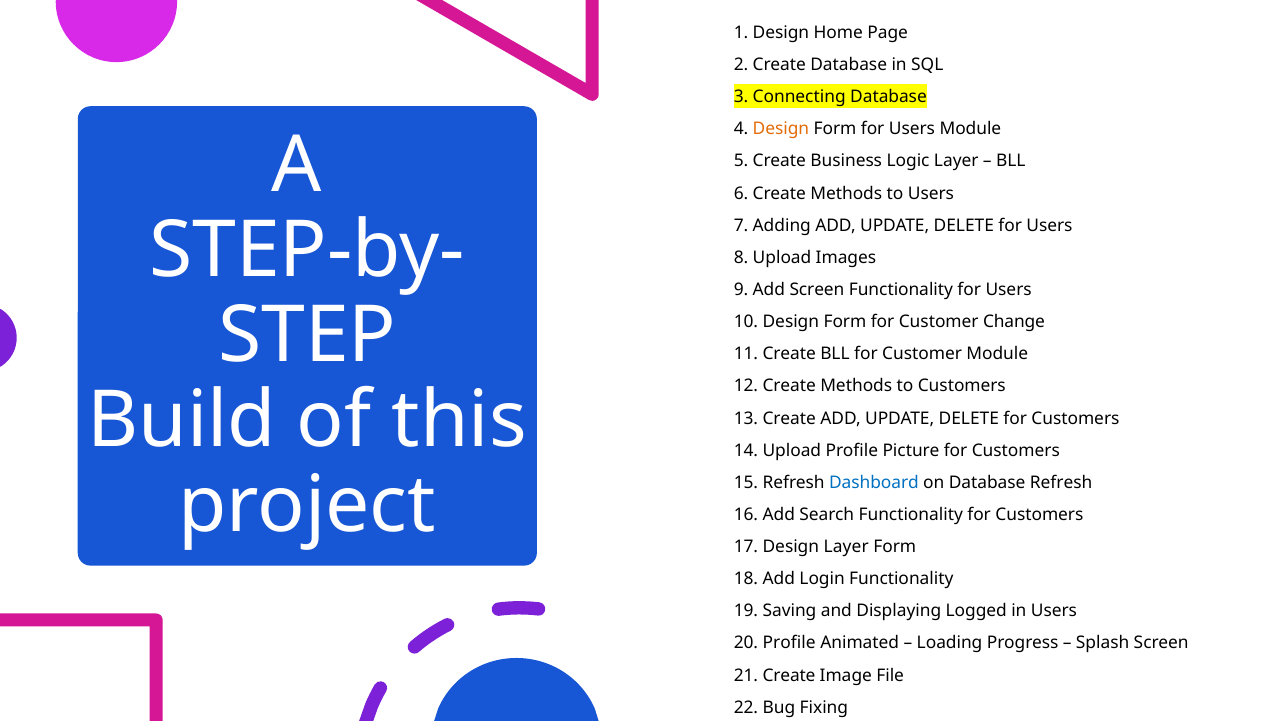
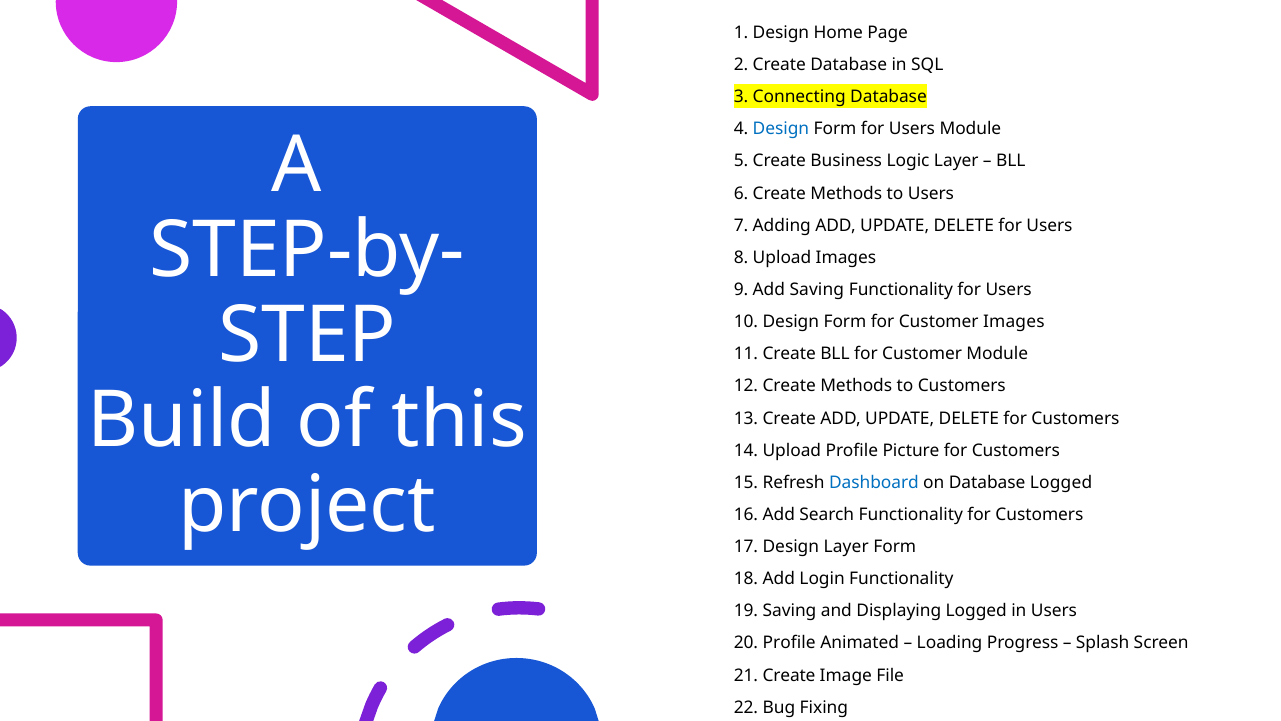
Design at (781, 129) colour: orange -> blue
Add Screen: Screen -> Saving
Customer Change: Change -> Images
Database Refresh: Refresh -> Logged
